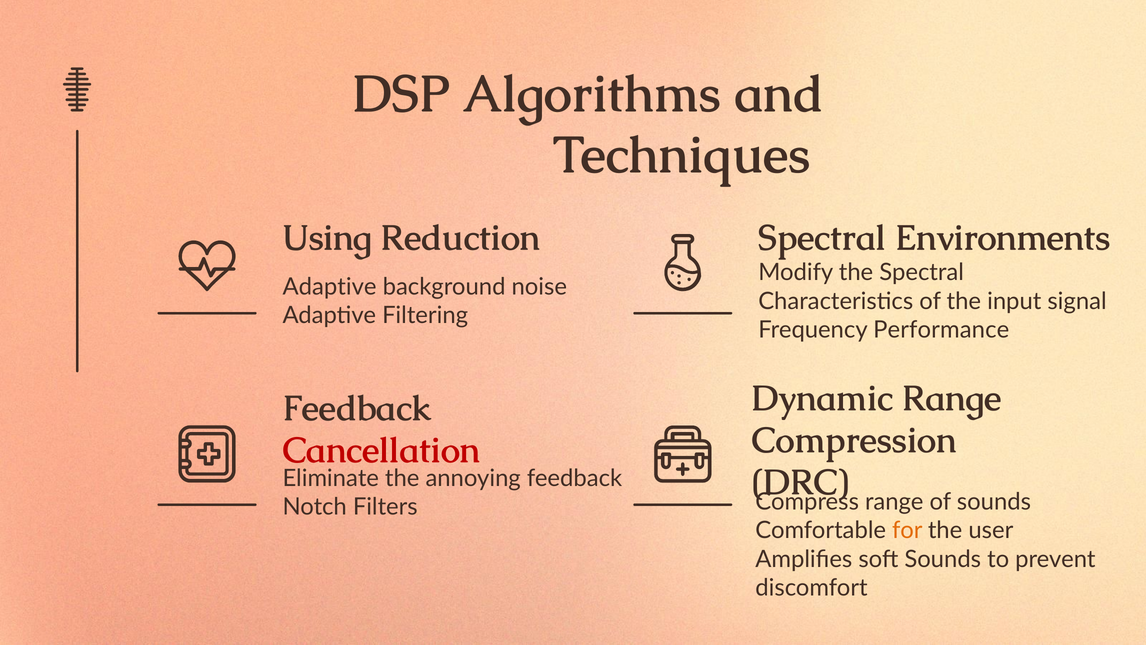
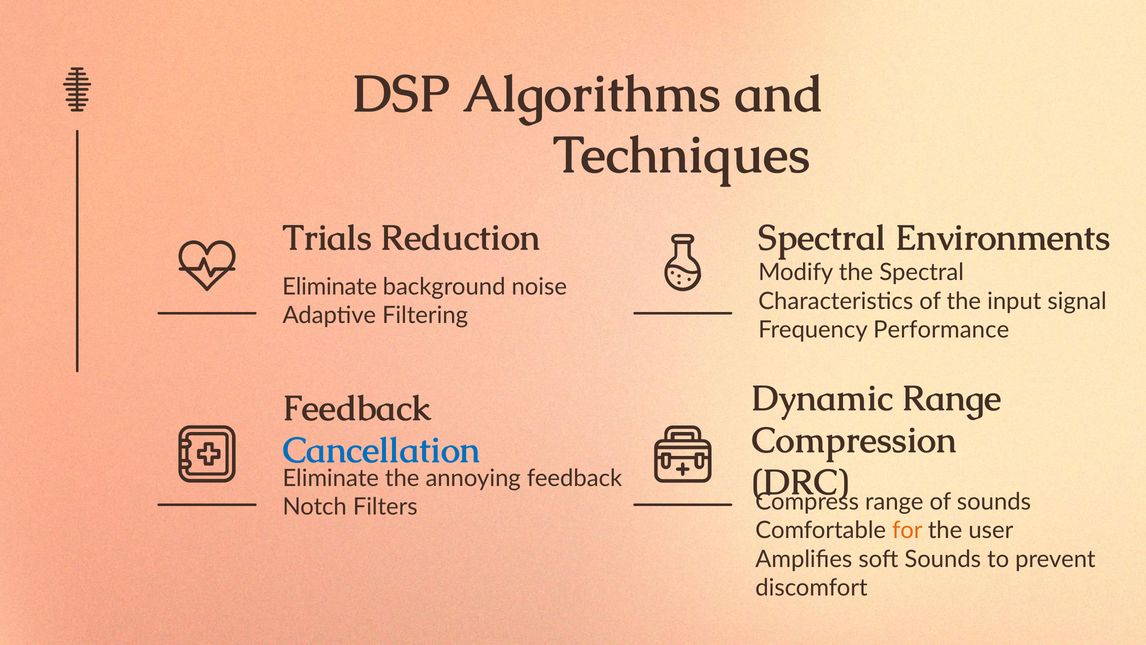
Using: Using -> Trials
Adaptive at (330, 287): Adaptive -> Eliminate
Cancellation colour: red -> blue
